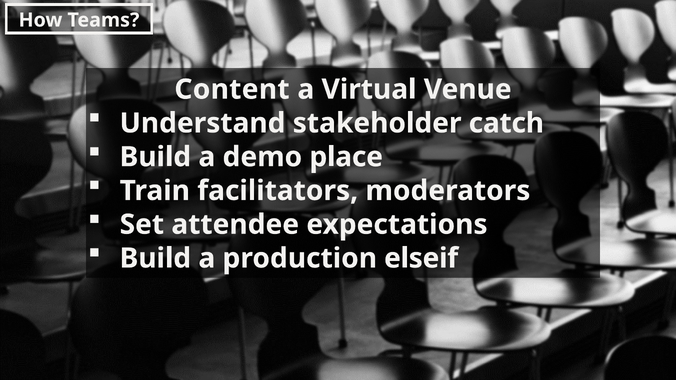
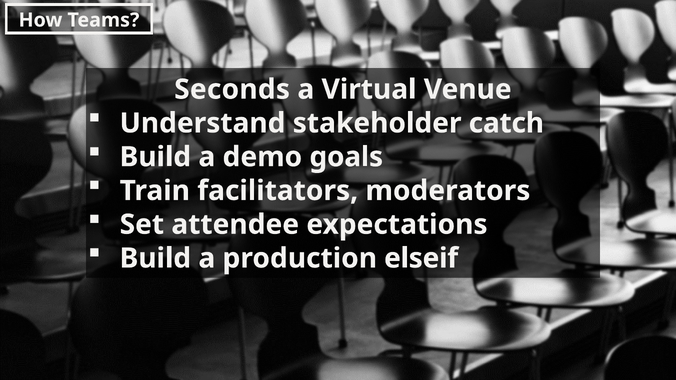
Content: Content -> Seconds
place: place -> goals
